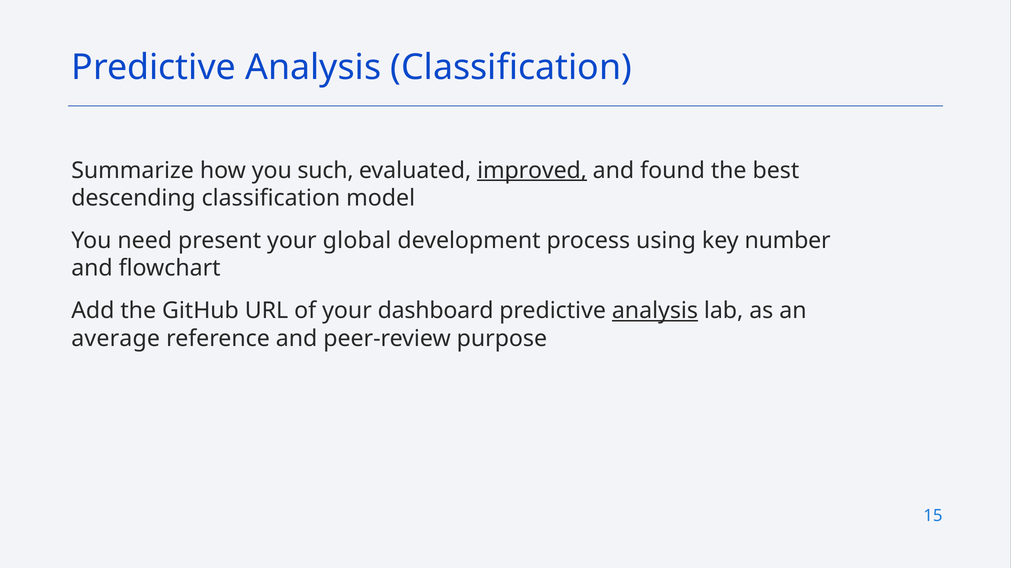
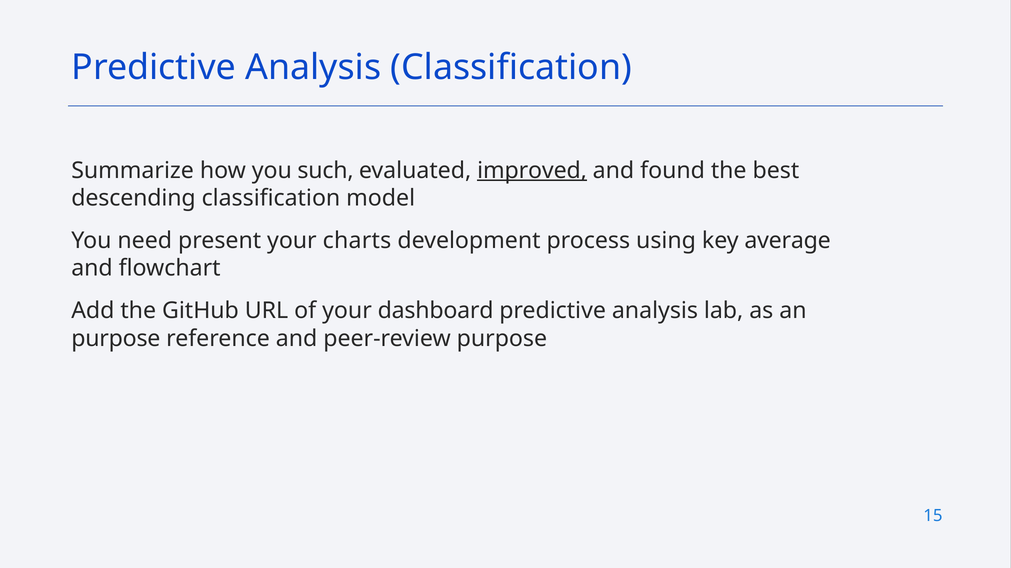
global: global -> charts
number: number -> average
analysis at (655, 311) underline: present -> none
average at (116, 339): average -> purpose
